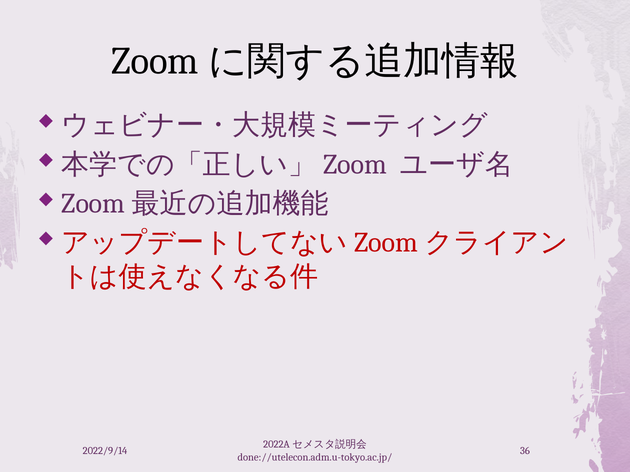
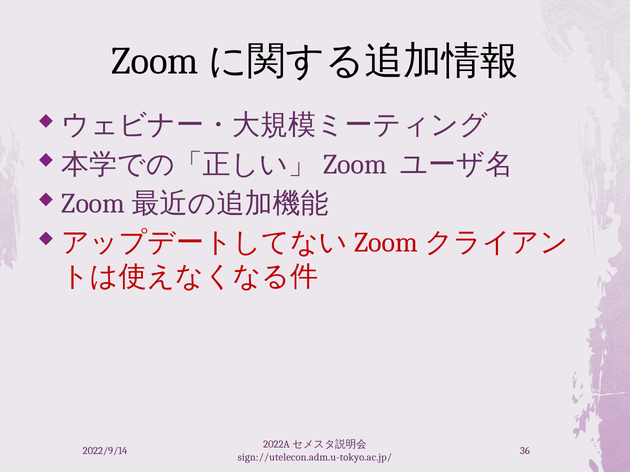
done://utelecon.adm.u-tokyo.ac.jp/: done://utelecon.adm.u-tokyo.ac.jp/ -> sign://utelecon.adm.u-tokyo.ac.jp/
